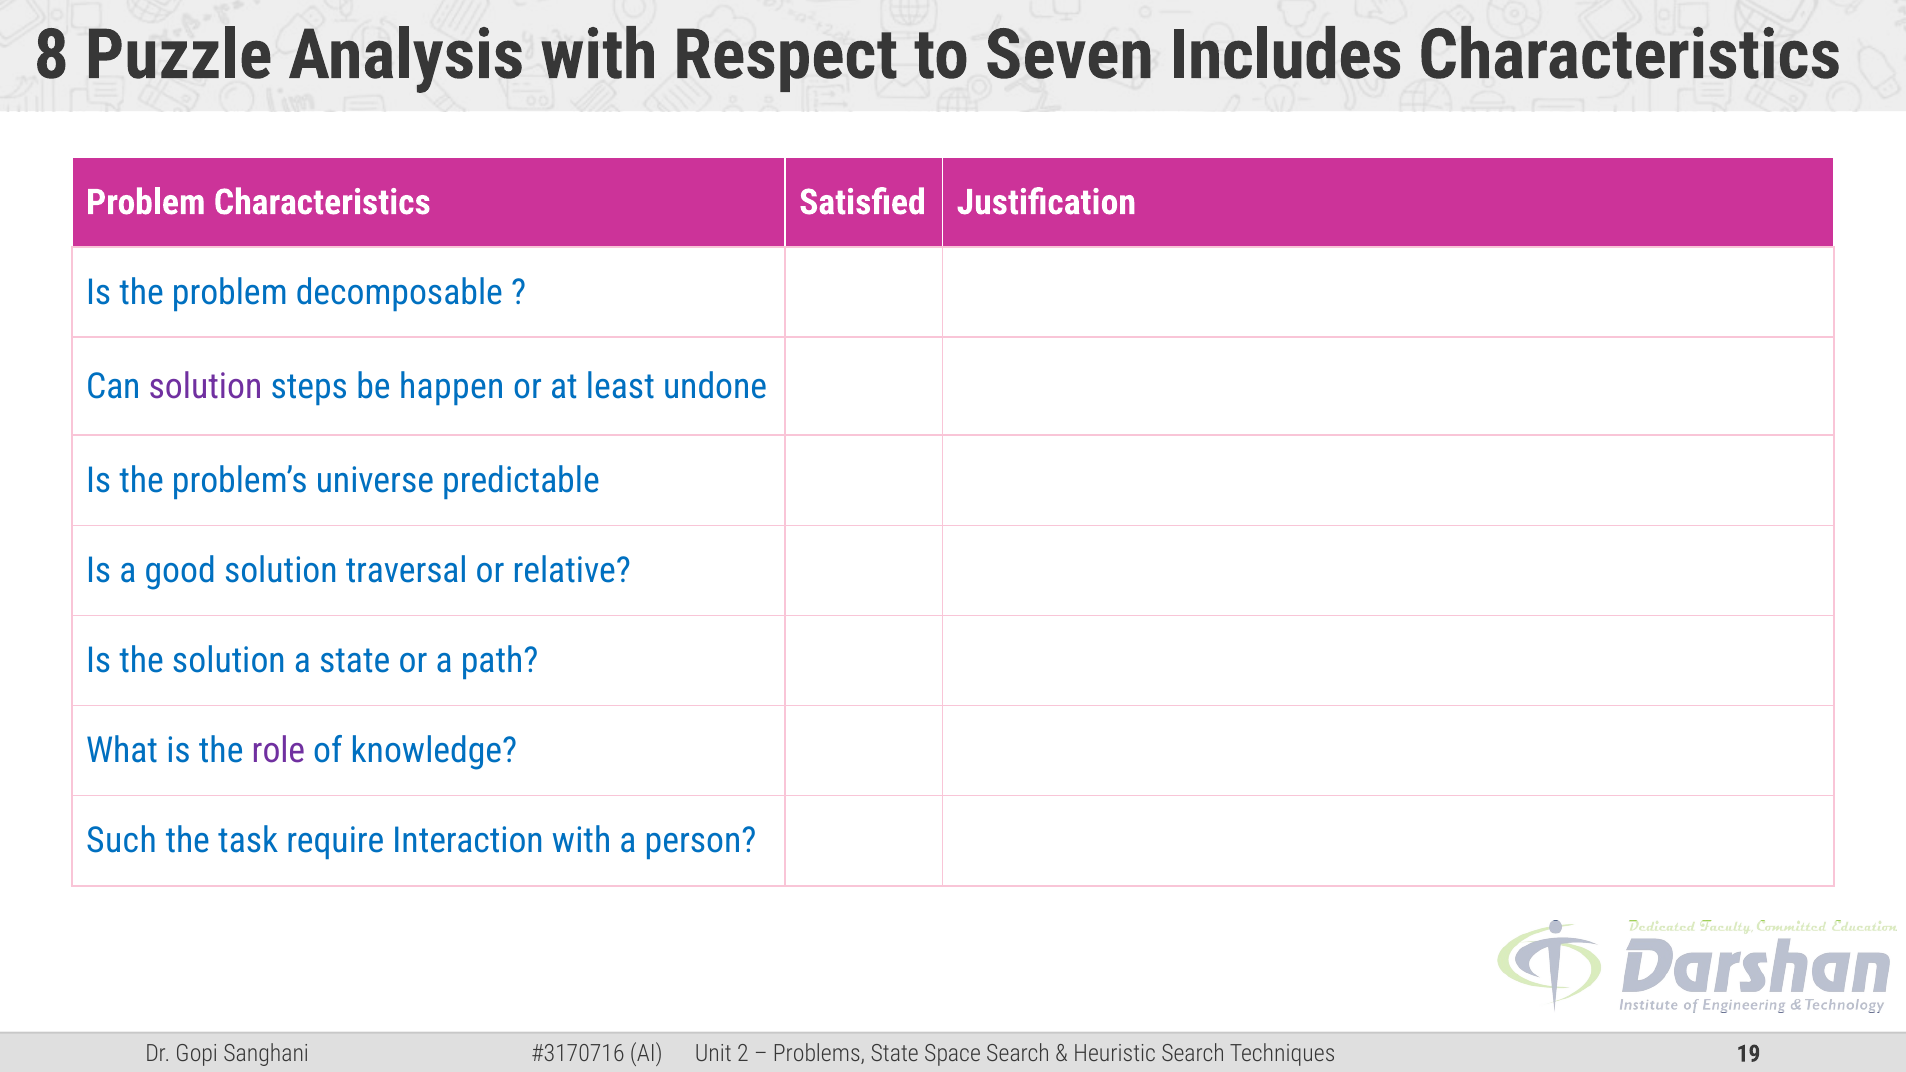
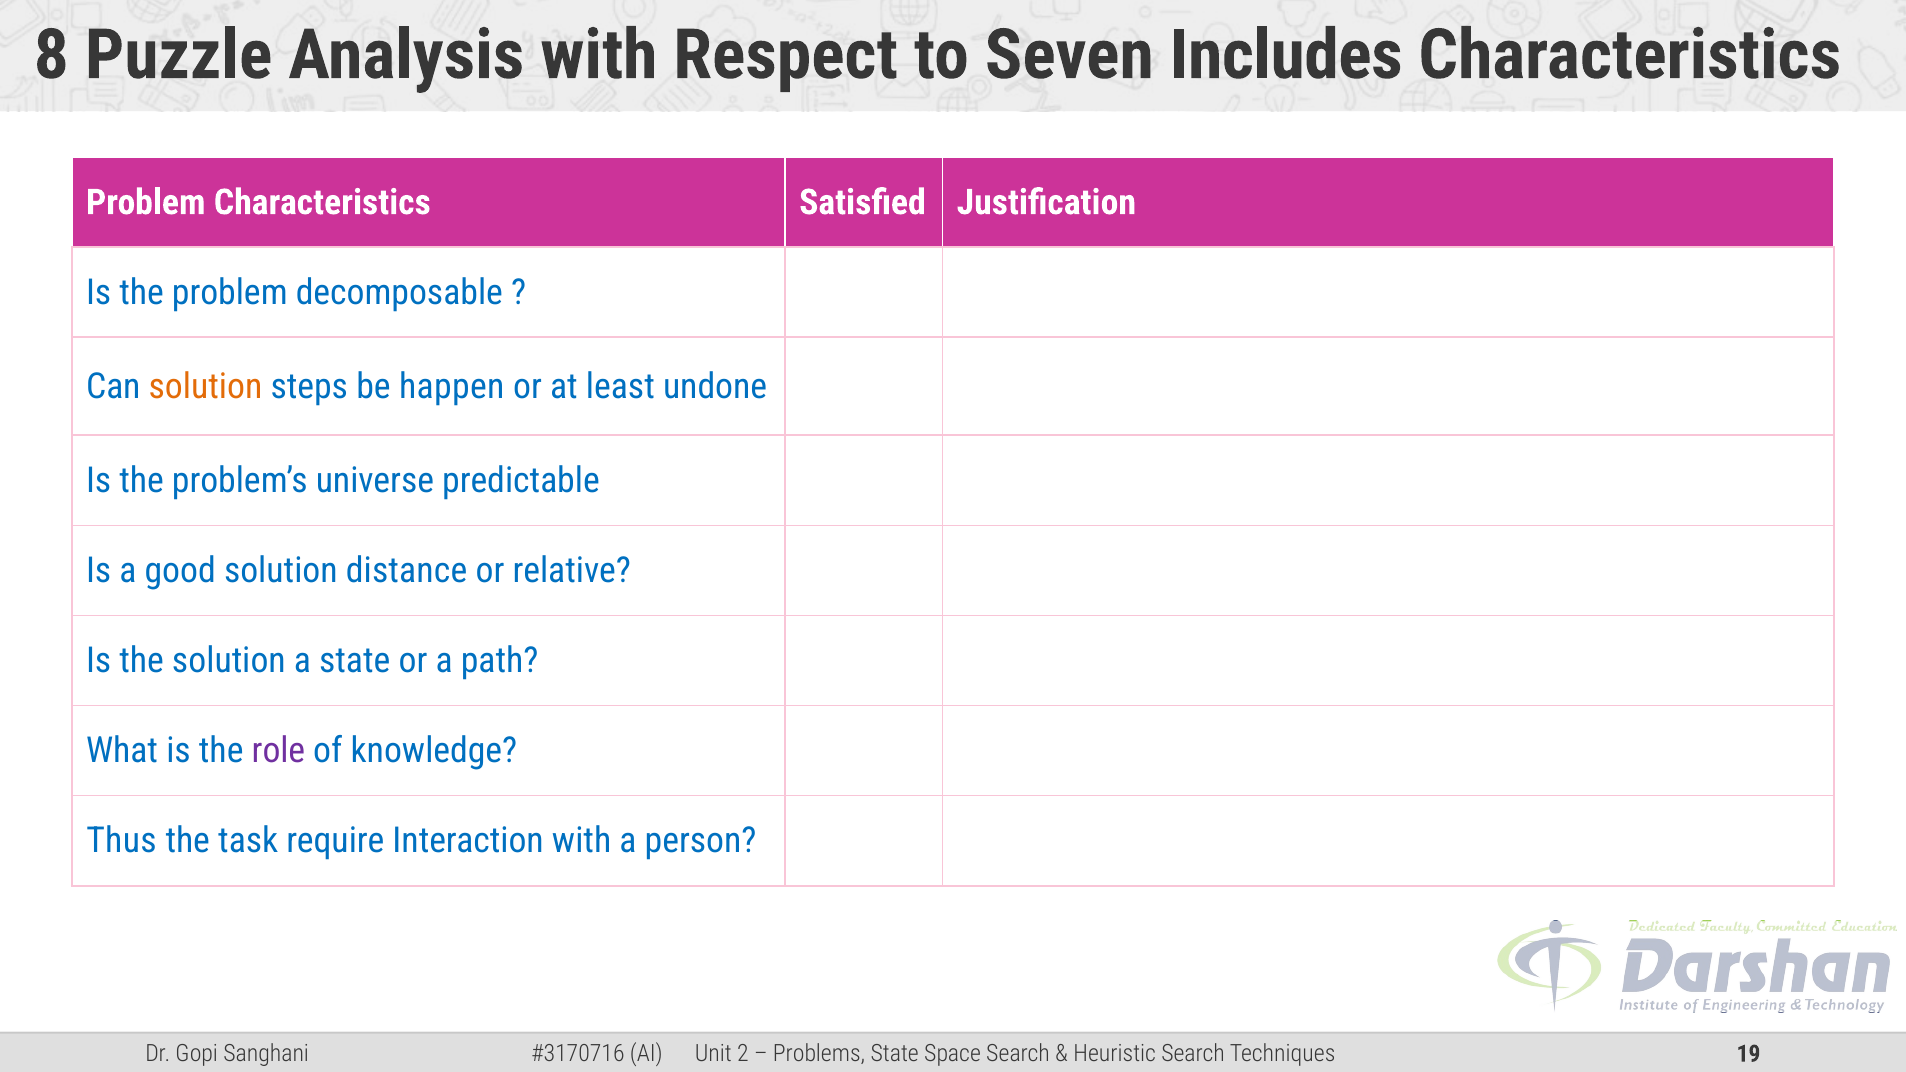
solution at (205, 387) colour: purple -> orange
traversal: traversal -> distance
Such: Such -> Thus
